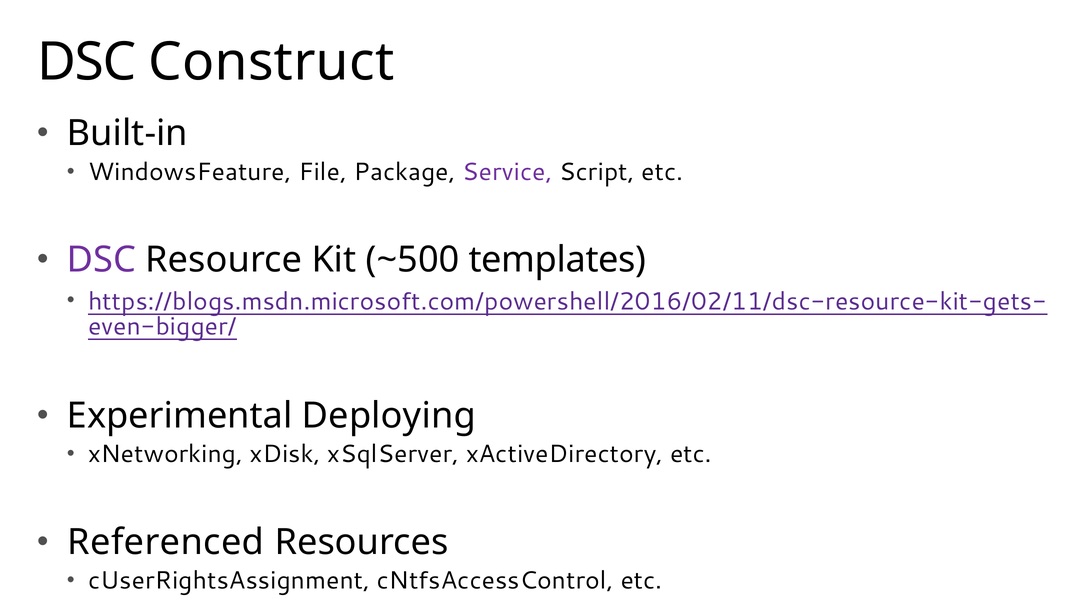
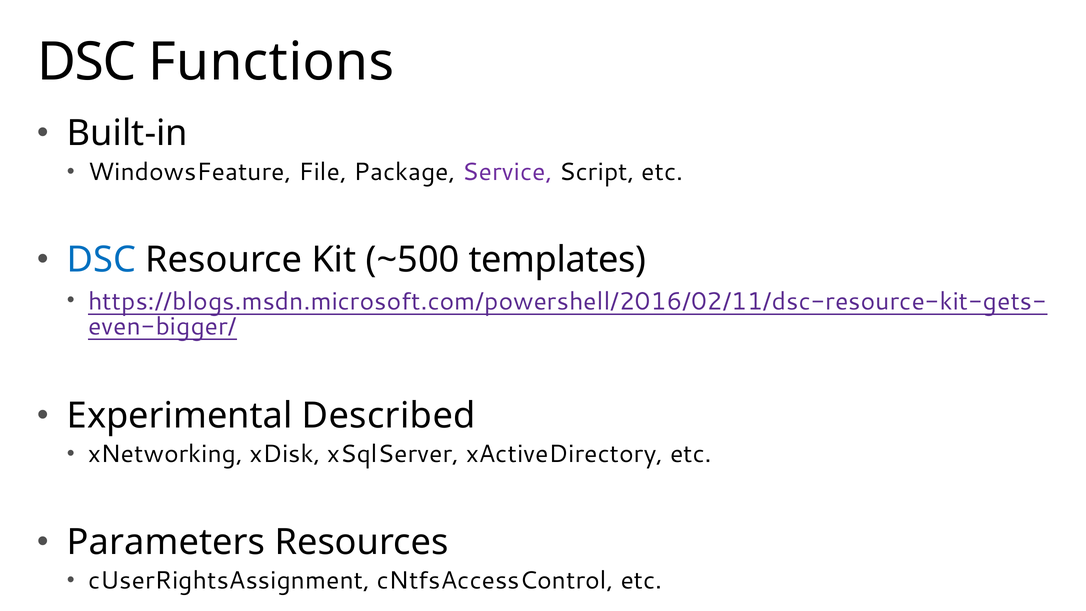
Construct: Construct -> Functions
DSC at (102, 260) colour: purple -> blue
Deploying: Deploying -> Described
Referenced: Referenced -> Parameters
